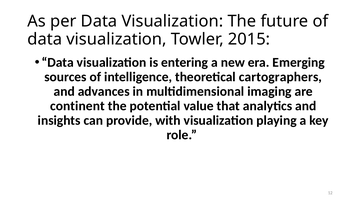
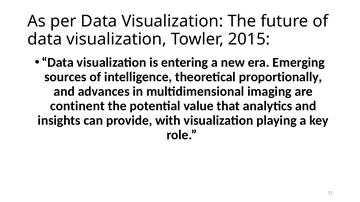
cartographers: cartographers -> proportionally
